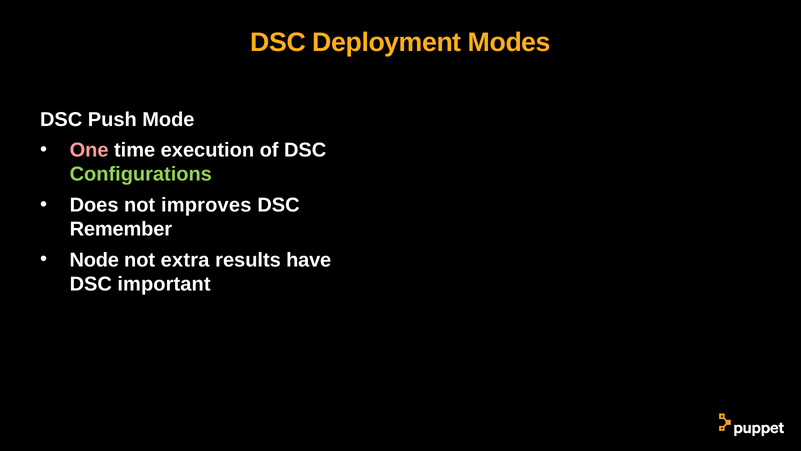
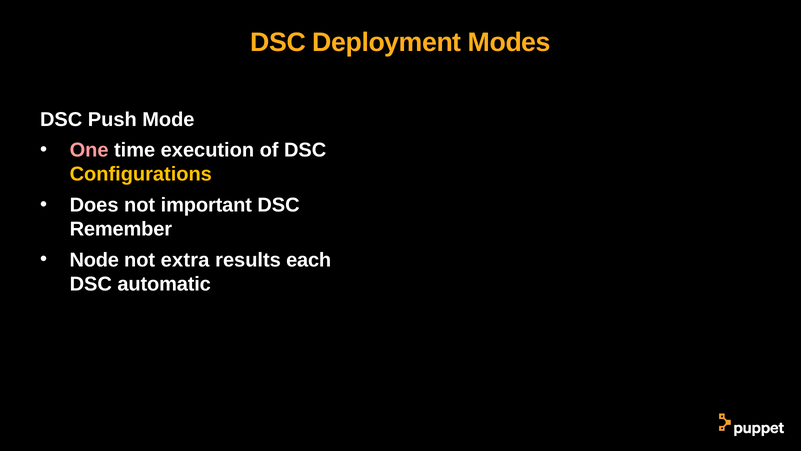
Configurations colour: light green -> yellow
improves: improves -> important
have: have -> each
important: important -> automatic
